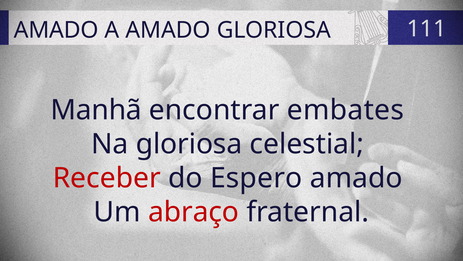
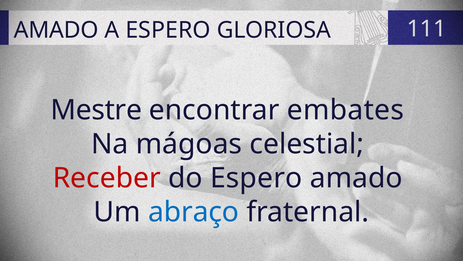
A AMADO: AMADO -> ESPERO
Manhã: Manhã -> Mestre
Na gloriosa: gloriosa -> mágoas
abraço colour: red -> blue
